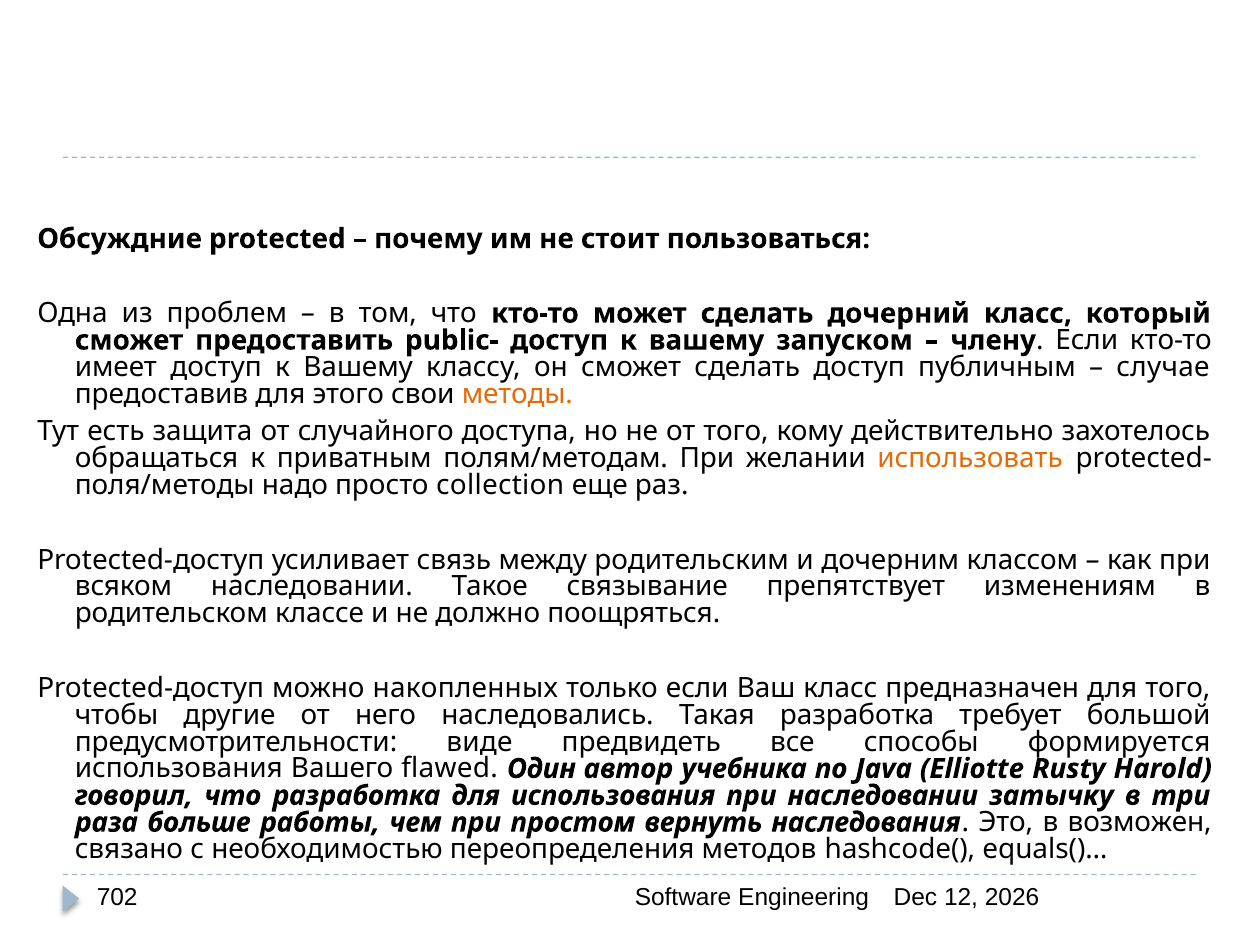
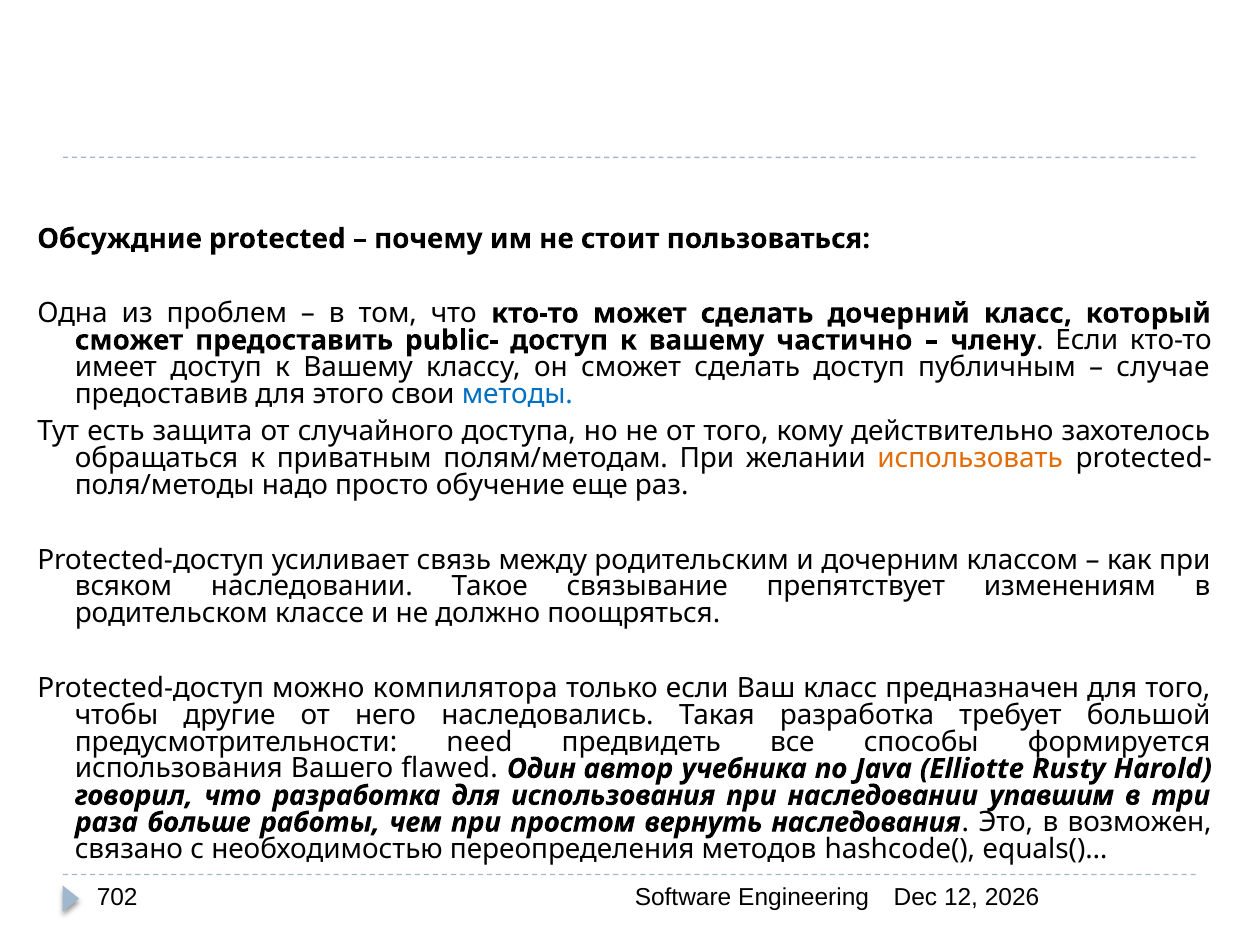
запуском: запуском -> частично
методы colour: orange -> blue
collection: collection -> обучение
накопленных: накопленных -> компилятора
виде: виде -> need
затычку: затычку -> упавшим
